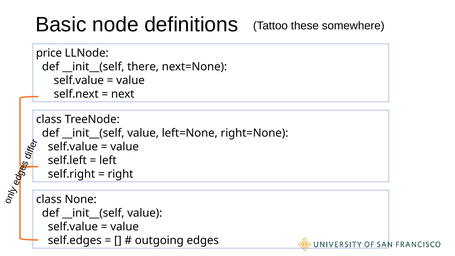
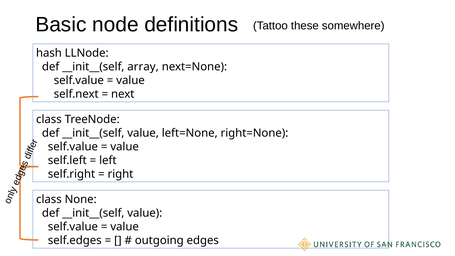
price: price -> hash
there: there -> array
